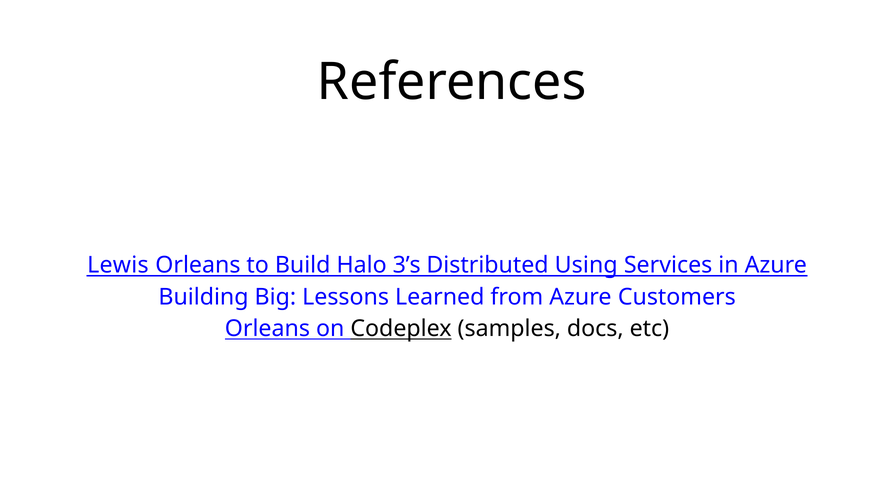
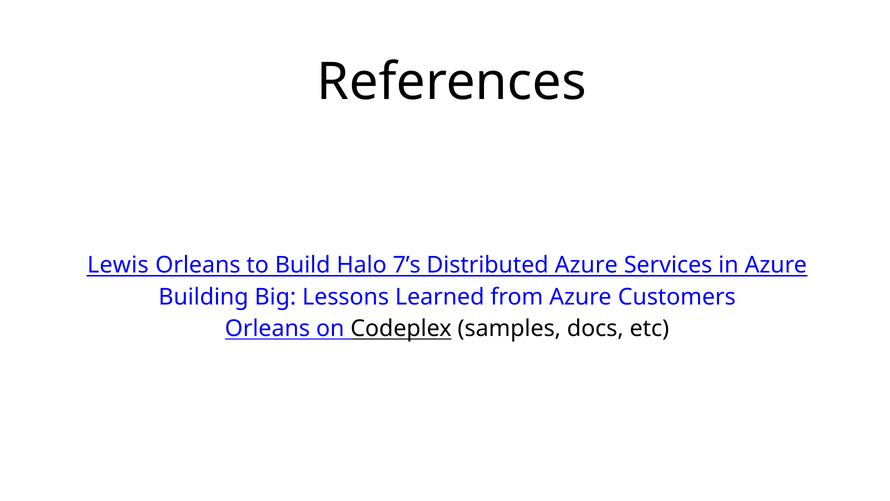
3’s: 3’s -> 7’s
Distributed Using: Using -> Azure
